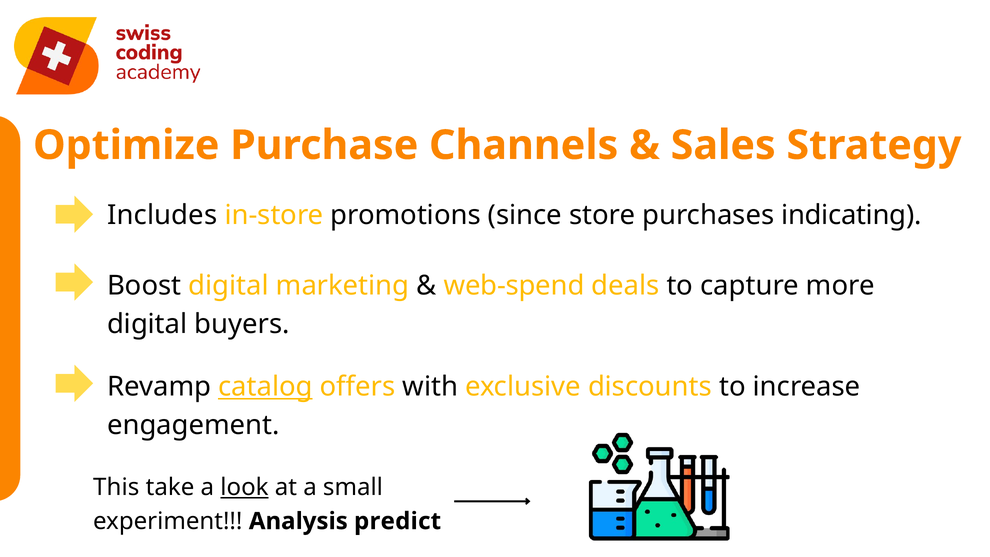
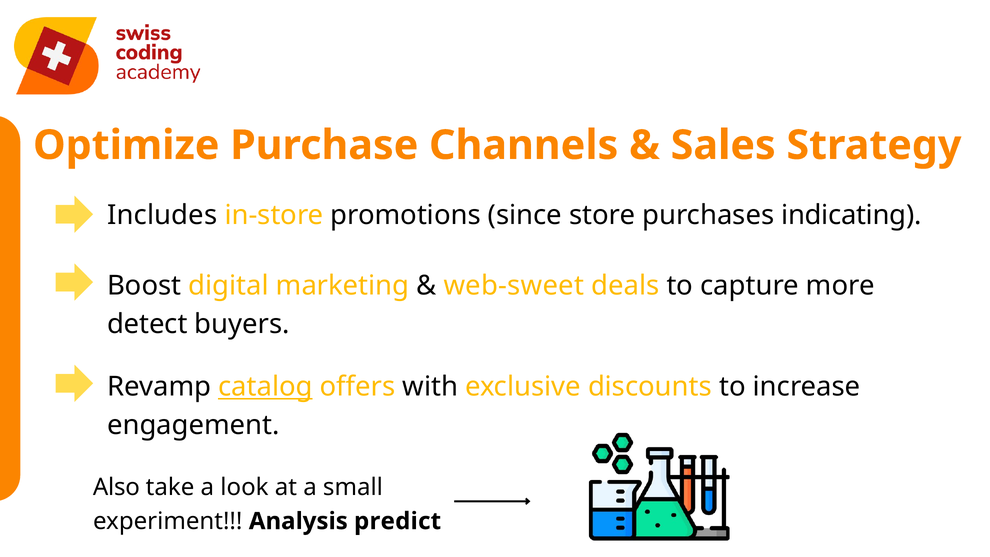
web-spend: web-spend -> web-sweet
digital at (147, 324): digital -> detect
This: This -> Also
look underline: present -> none
